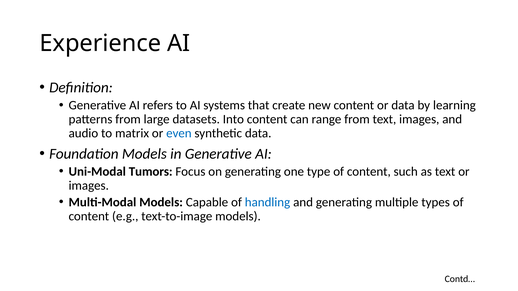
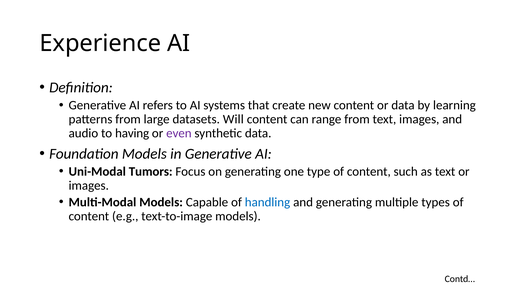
Into: Into -> Will
matrix: matrix -> having
even colour: blue -> purple
